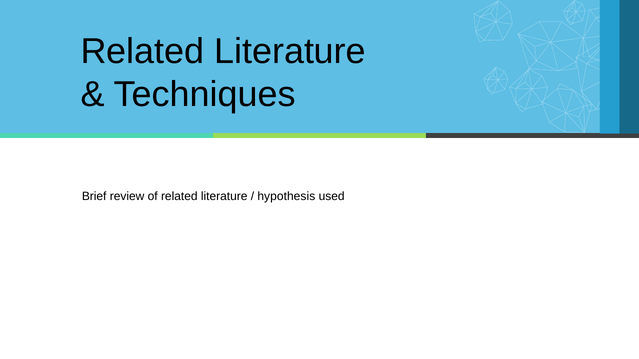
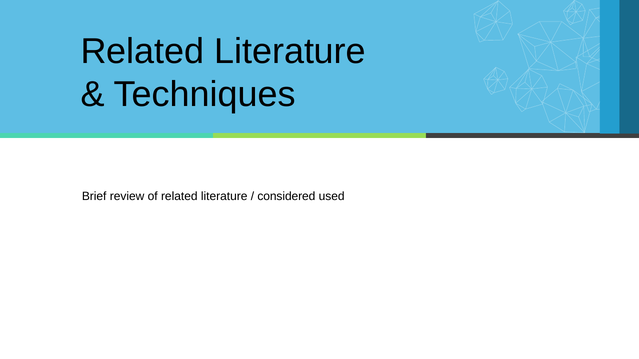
hypothesis: hypothesis -> considered
